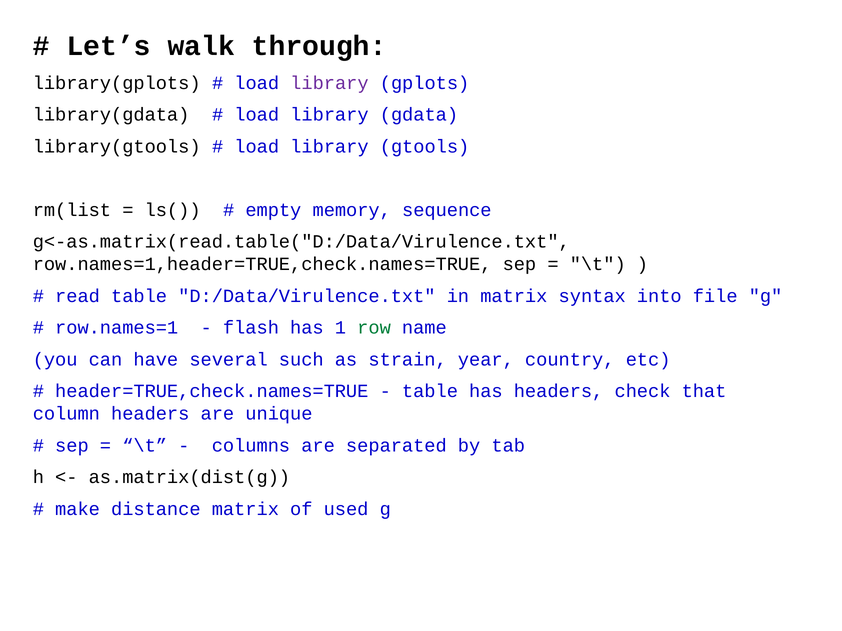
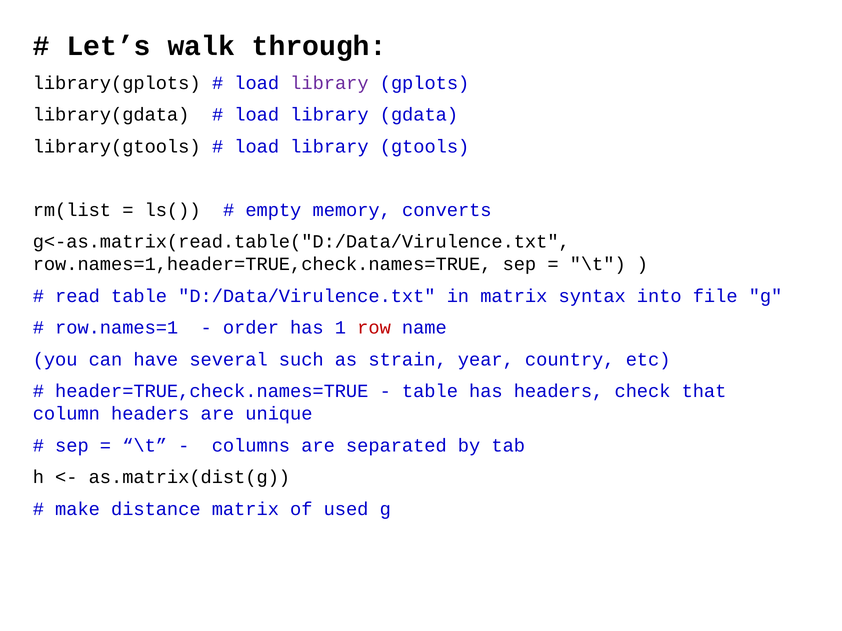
sequence: sequence -> converts
flash: flash -> order
row colour: green -> red
